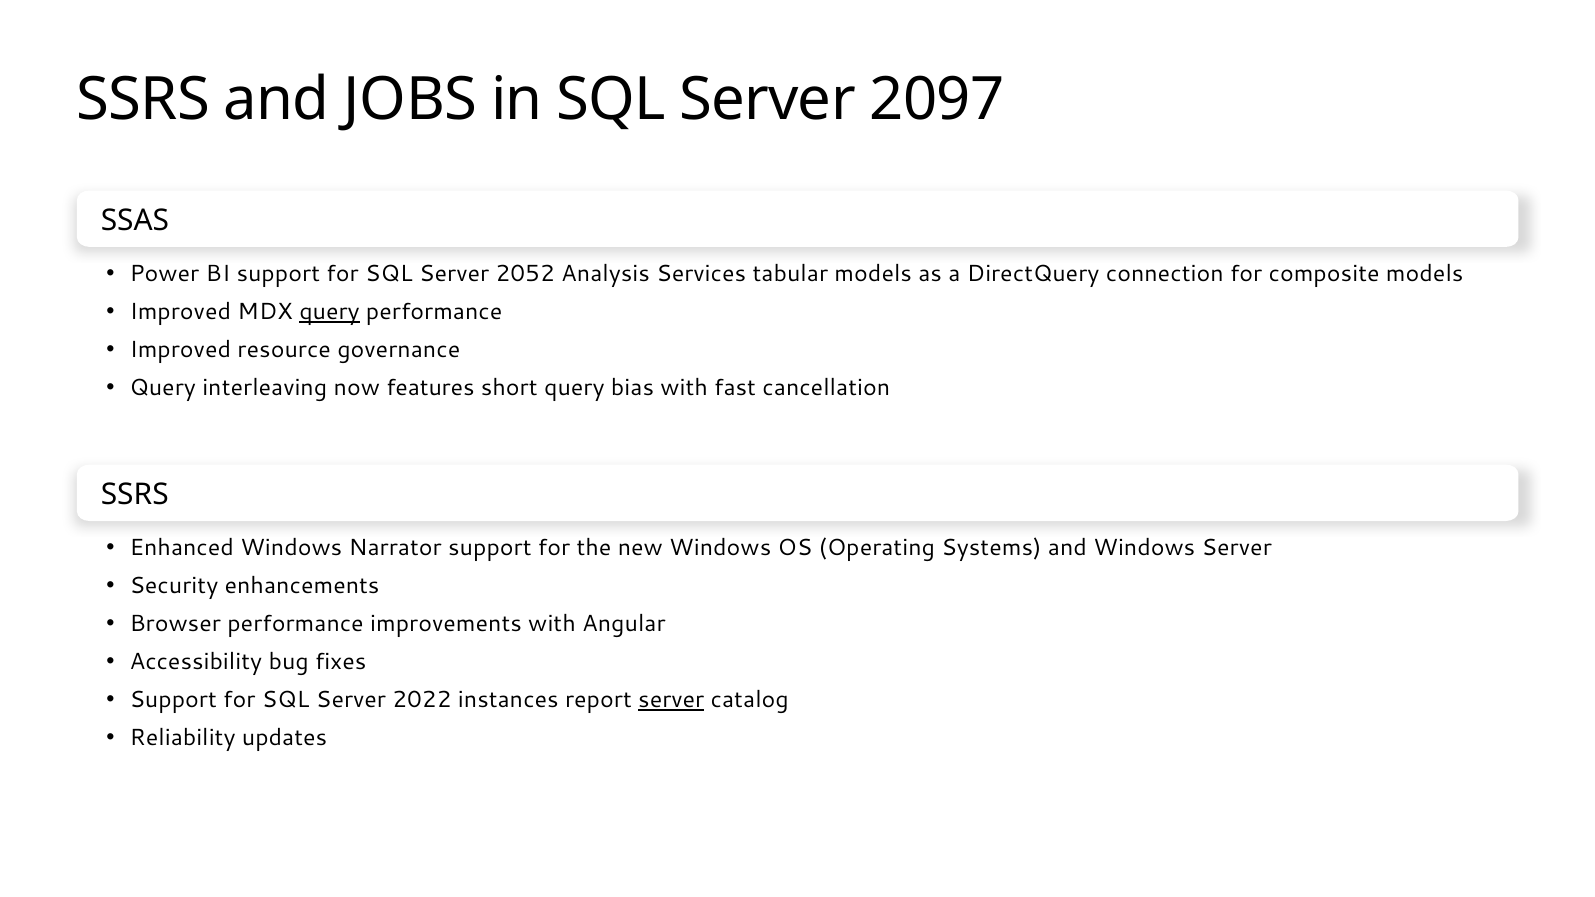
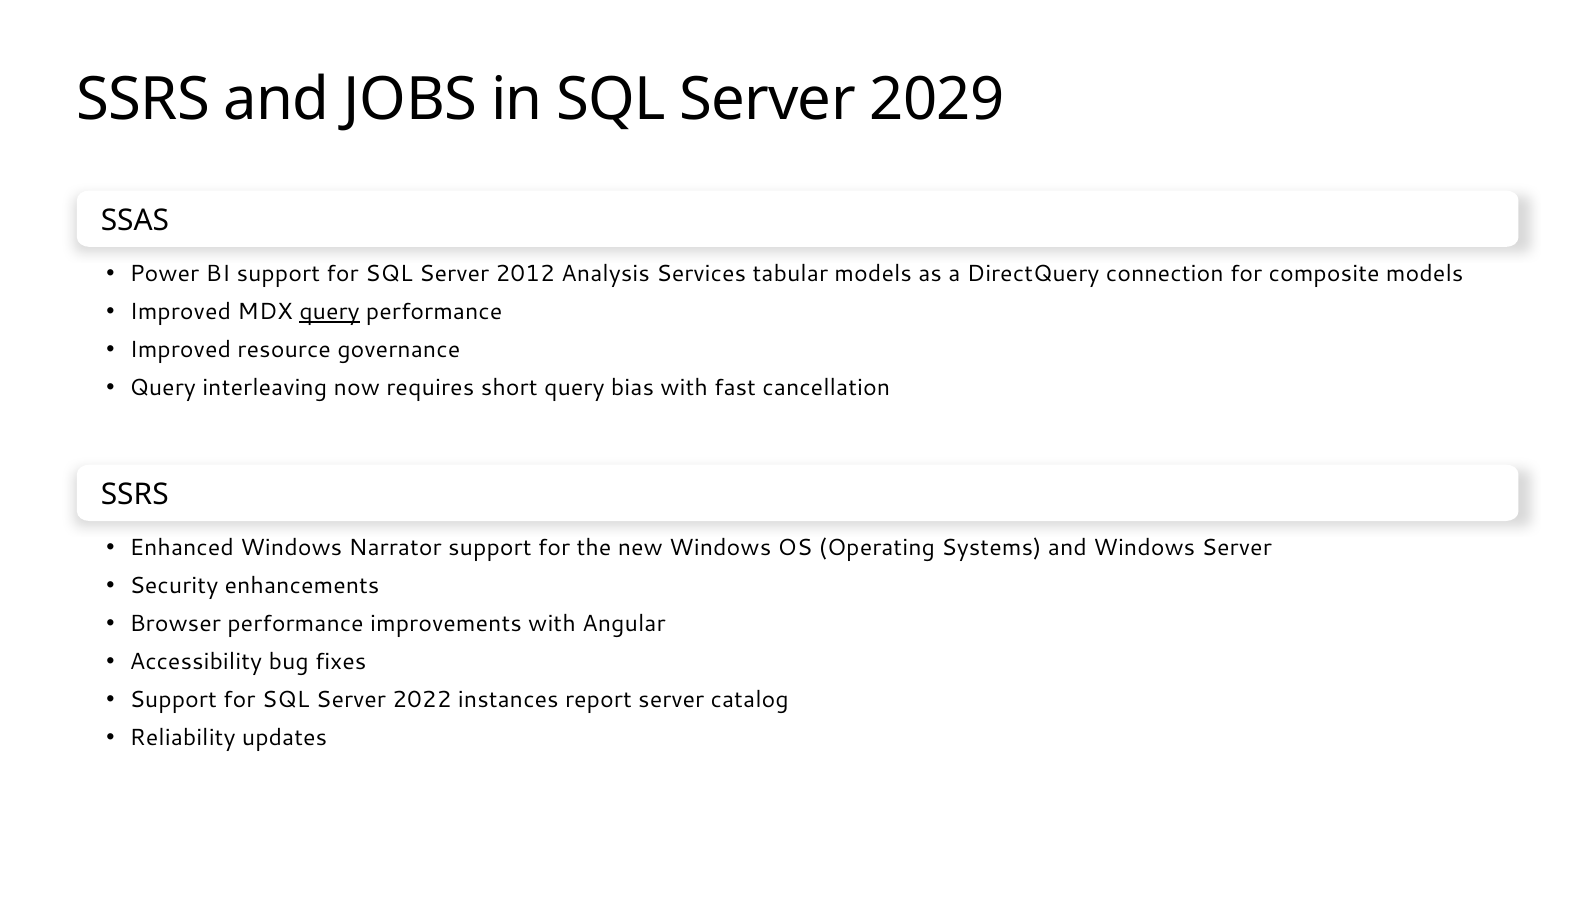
2097: 2097 -> 2029
2052: 2052 -> 2012
features: features -> requires
server at (671, 700) underline: present -> none
